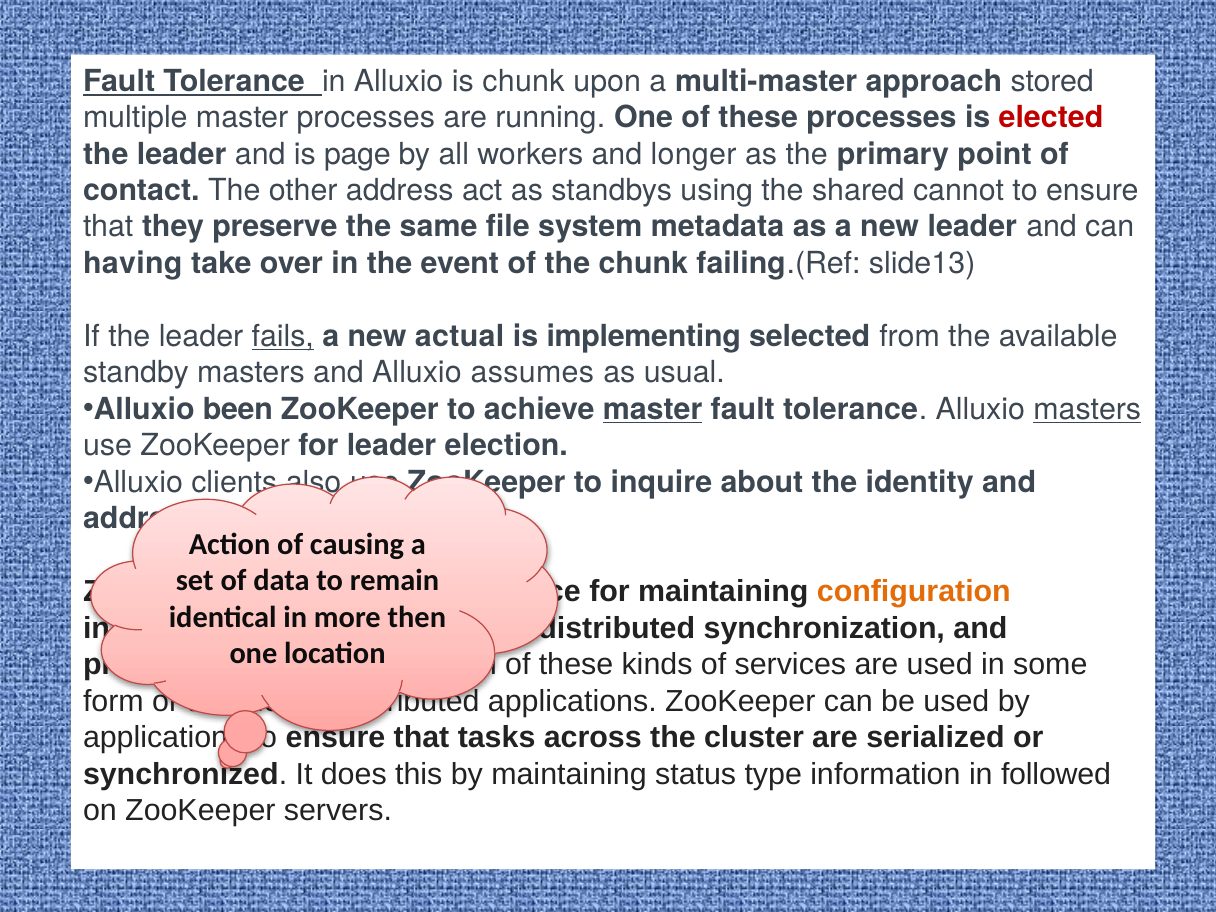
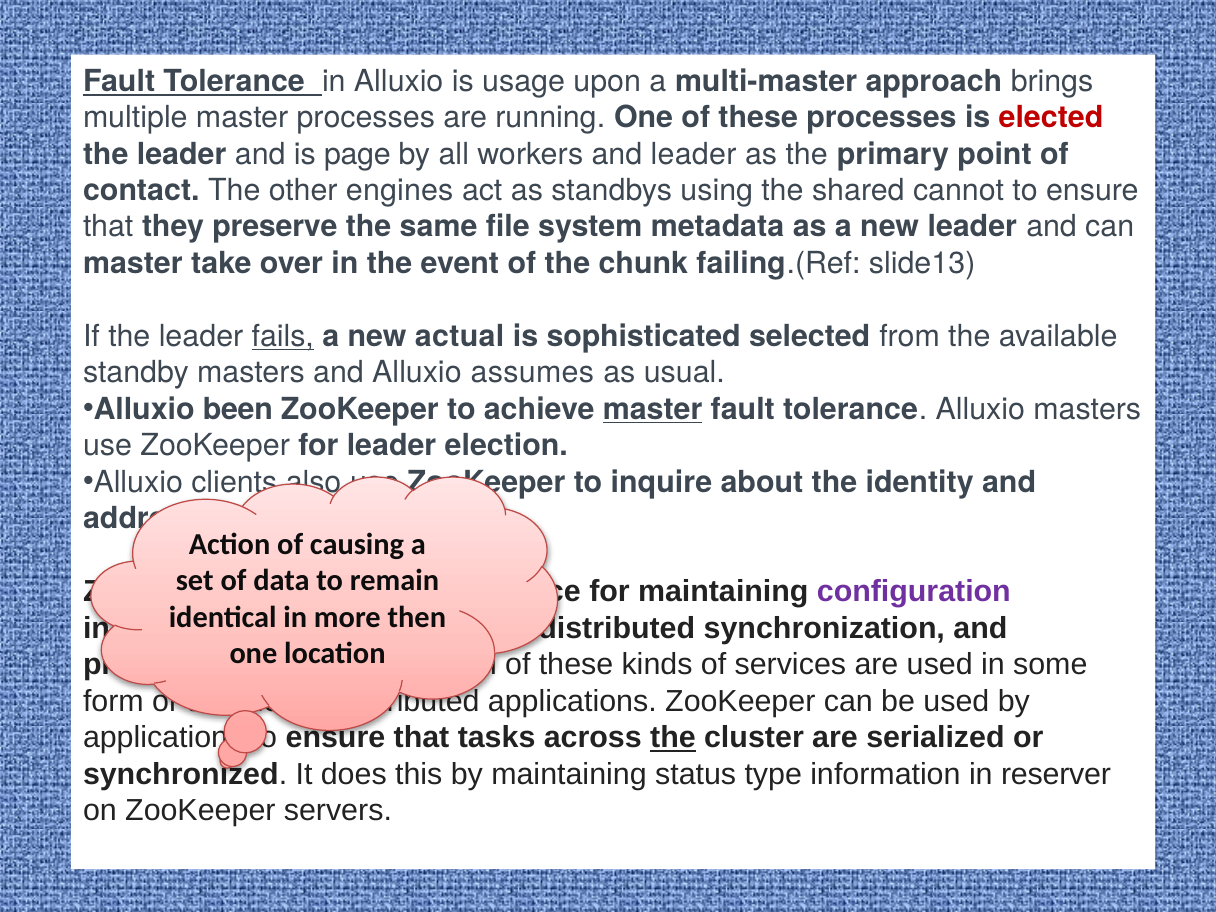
is chunk: chunk -> usage
stored: stored -> brings
and longer: longer -> leader
other address: address -> engines
having at (133, 263): having -> master
implementing: implementing -> sophisticated
masters at (1087, 409) underline: present -> none
configuration colour: orange -> purple
the at (673, 738) underline: none -> present
followed: followed -> reserver
